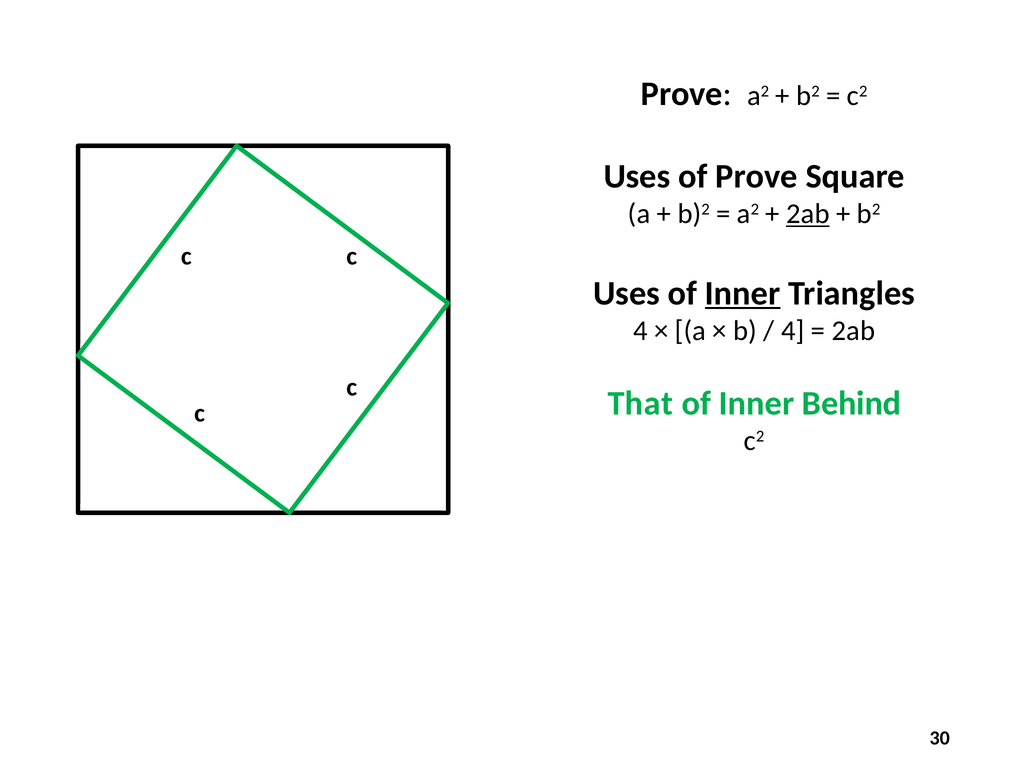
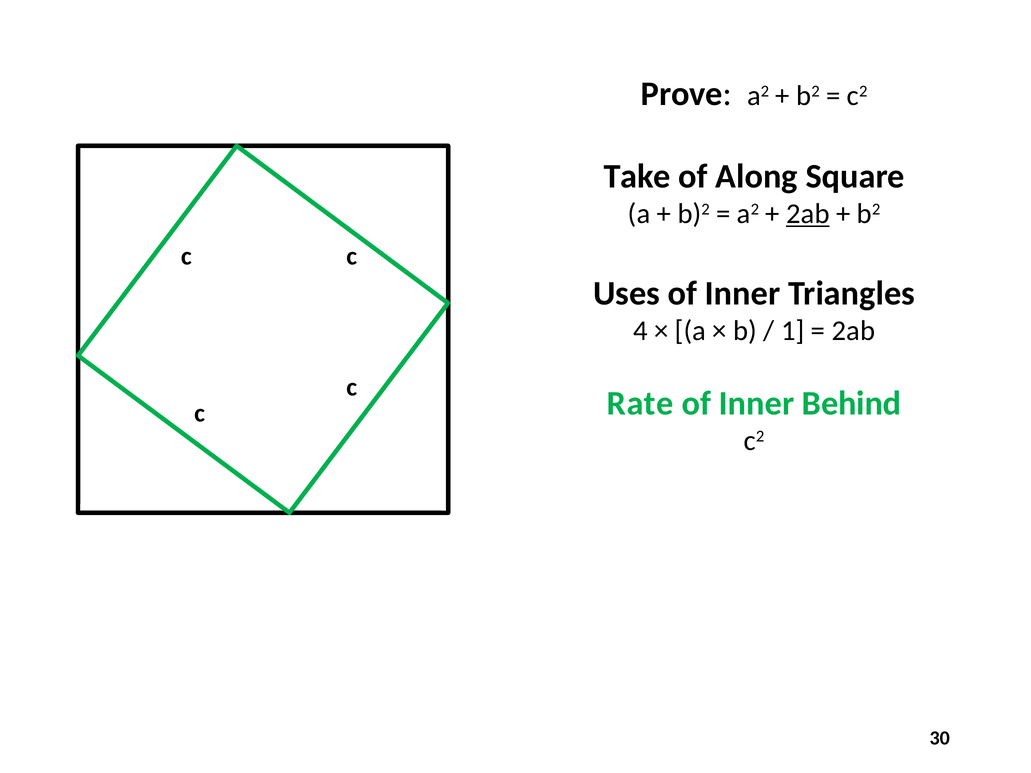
Uses at (637, 177): Uses -> Take
of Prove: Prove -> Along
Inner at (743, 293) underline: present -> none
4 at (793, 331): 4 -> 1
That: That -> Rate
